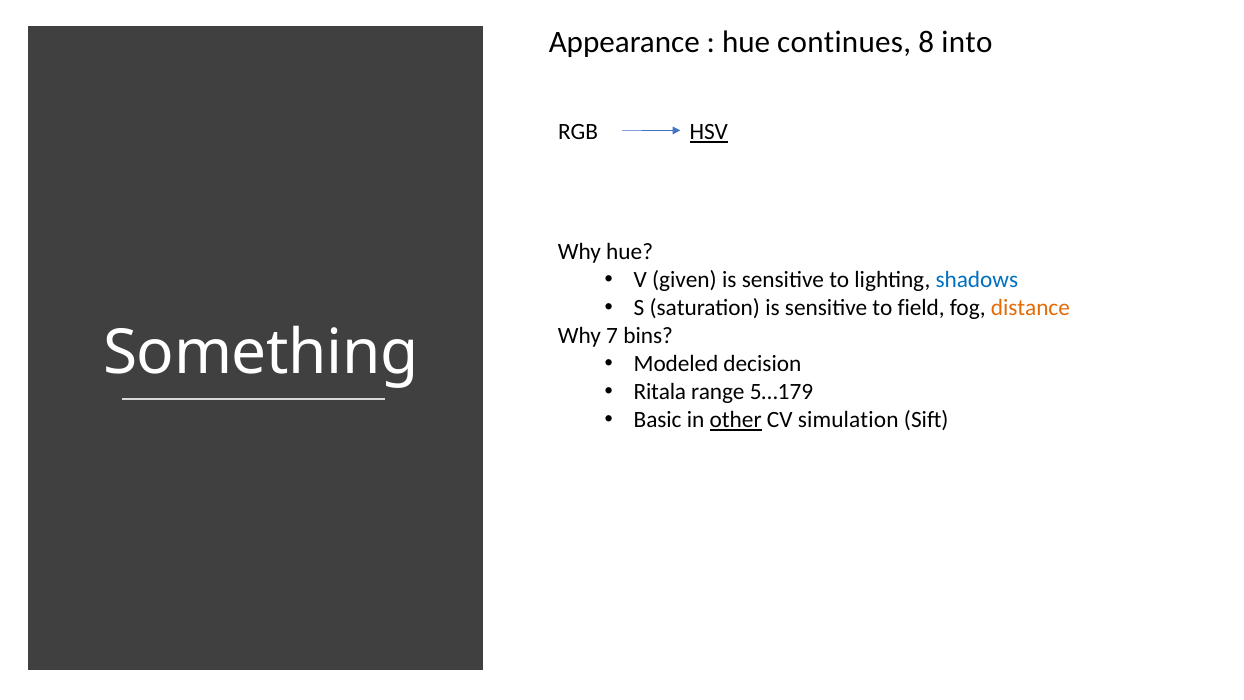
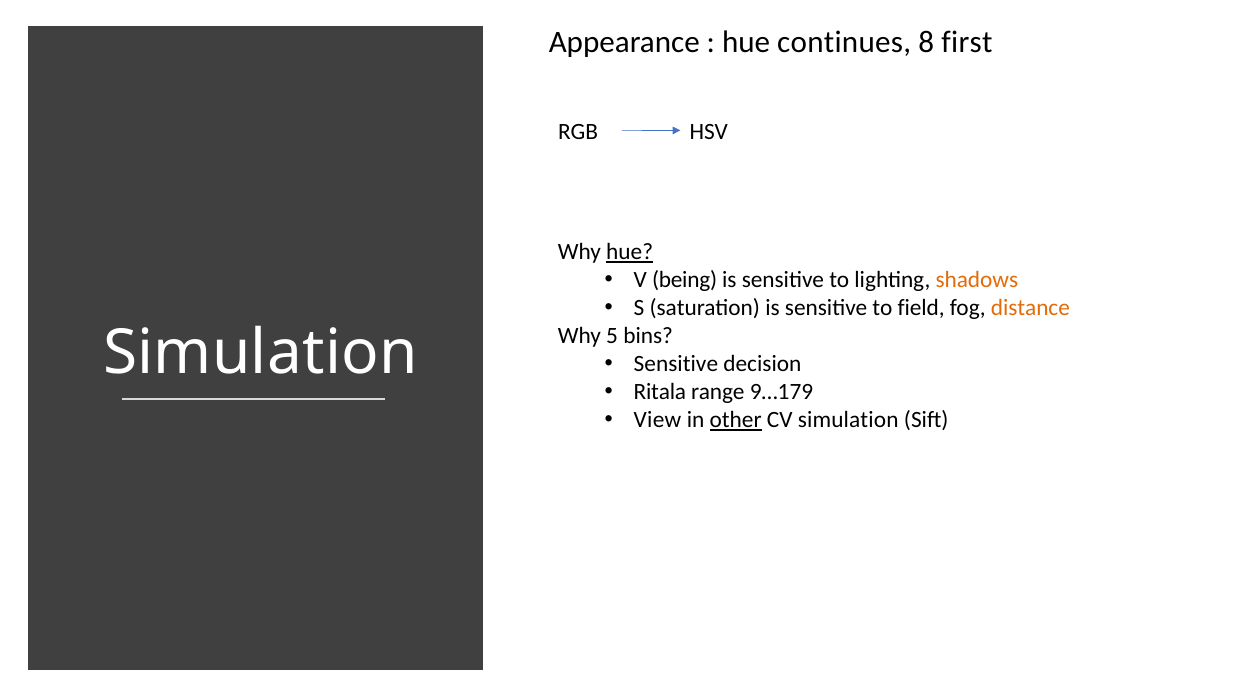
into: into -> first
HSV underline: present -> none
hue at (630, 252) underline: none -> present
given: given -> being
shadows colour: blue -> orange
7: 7 -> 5
Something at (261, 352): Something -> Simulation
Modeled at (676, 364): Modeled -> Sensitive
5…179: 5…179 -> 9…179
Basic: Basic -> View
